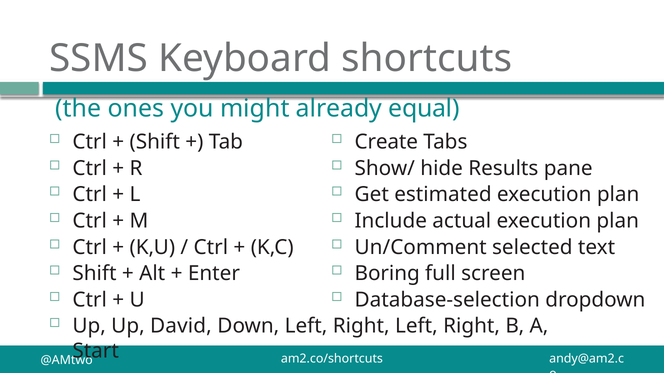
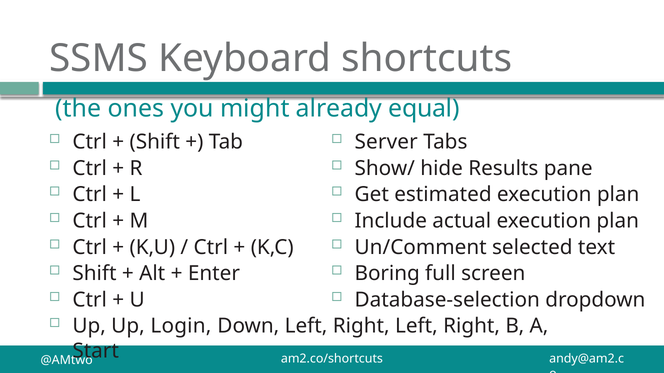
Create: Create -> Server
David: David -> Login
